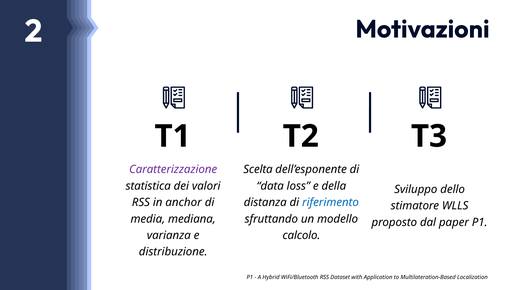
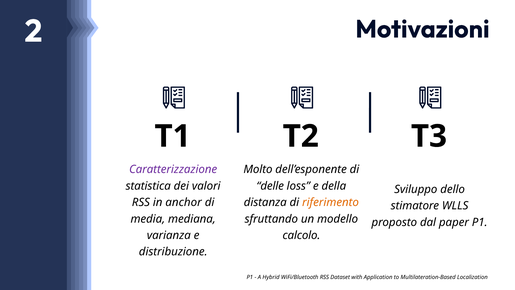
Scelta: Scelta -> Molto
data: data -> delle
riferimento colour: blue -> orange
